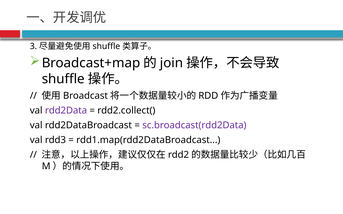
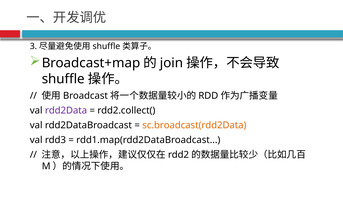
sc.broadcast(rdd2Data colour: purple -> orange
